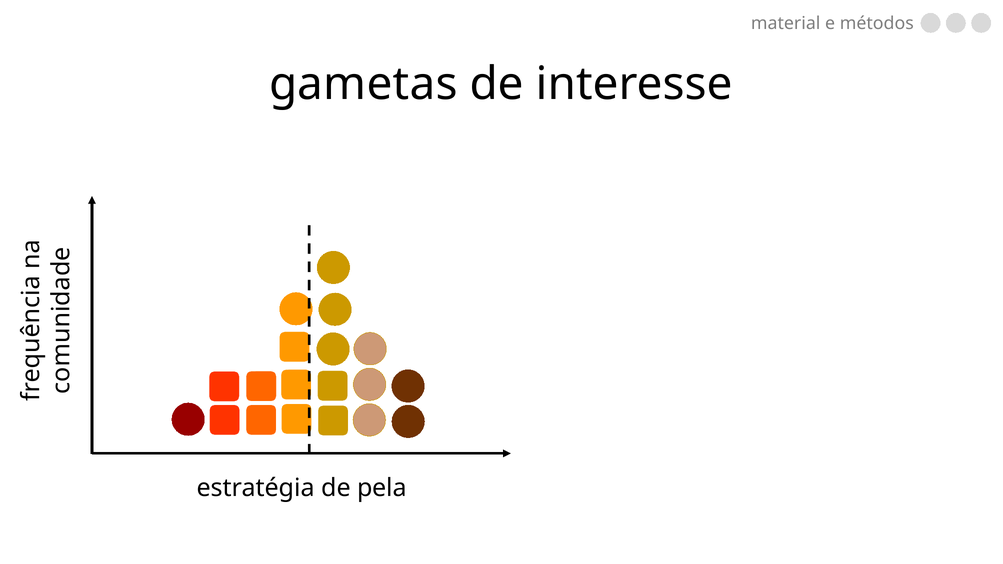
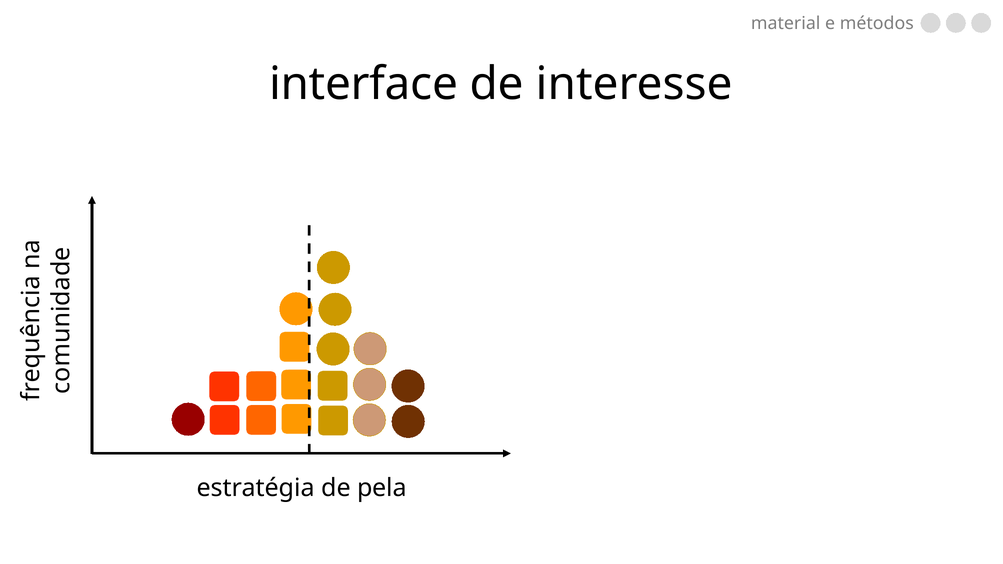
gametas: gametas -> interface
